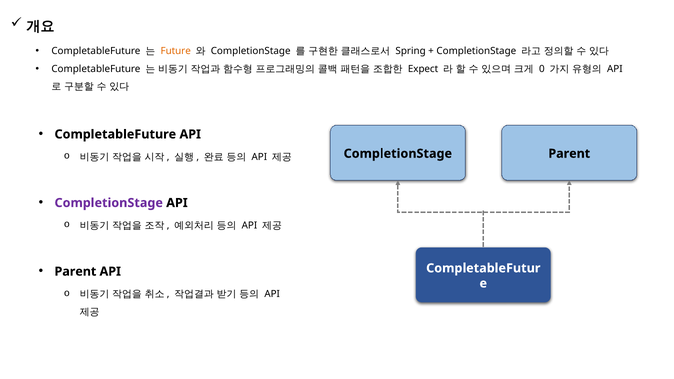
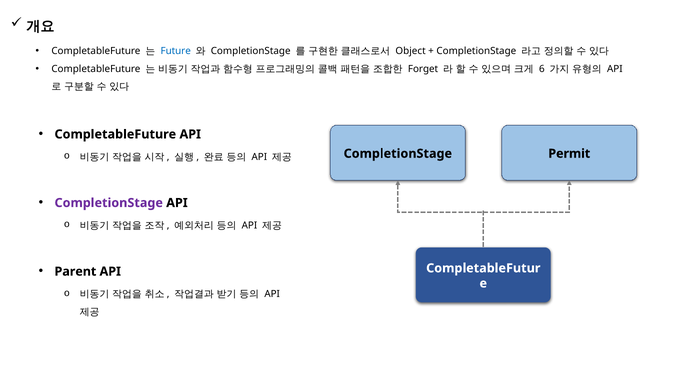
Future colour: orange -> blue
Spring: Spring -> Object
Expect: Expect -> Forget
0: 0 -> 6
CompletionStage Parent: Parent -> Permit
